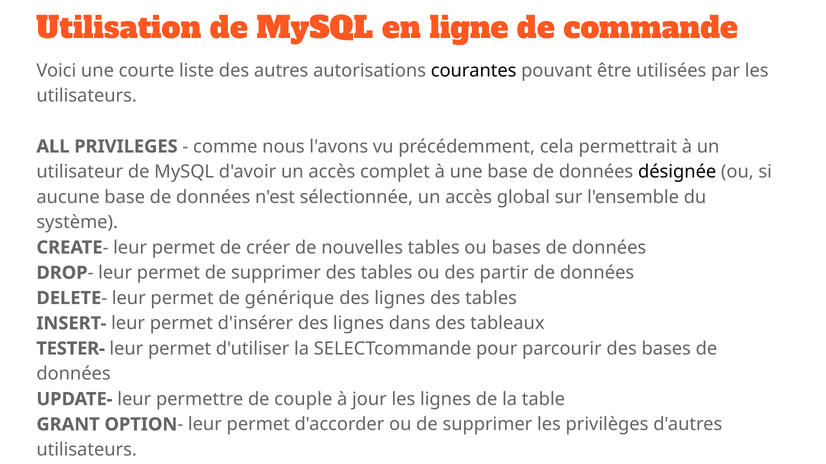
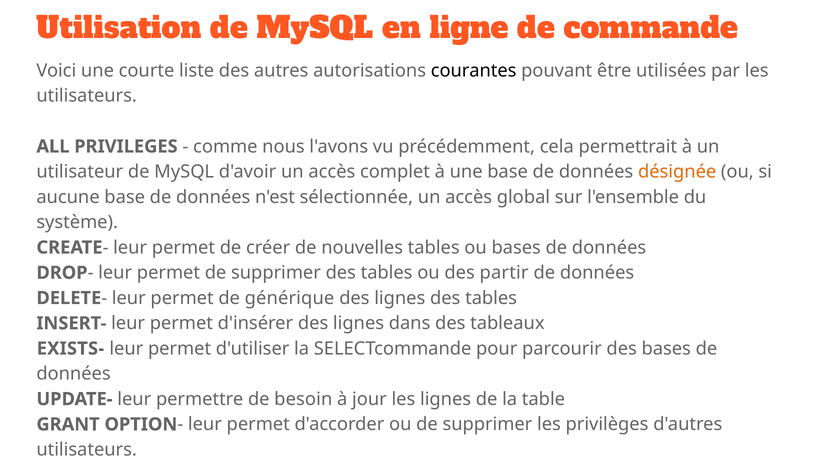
désignée colour: black -> orange
TESTER-: TESTER- -> EXISTS-
couple: couple -> besoin
